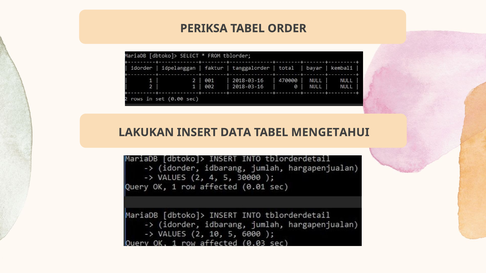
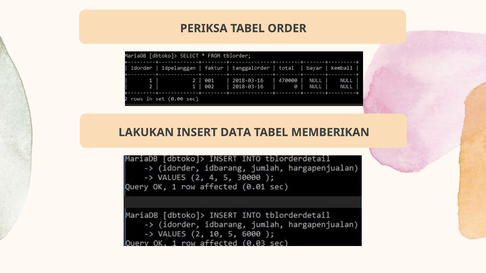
MENGETAHUI: MENGETAHUI -> MEMBERIKAN
